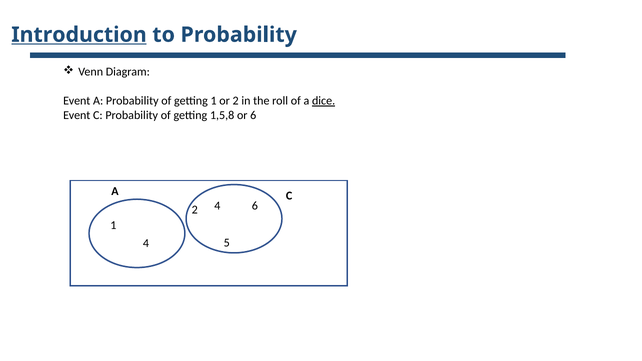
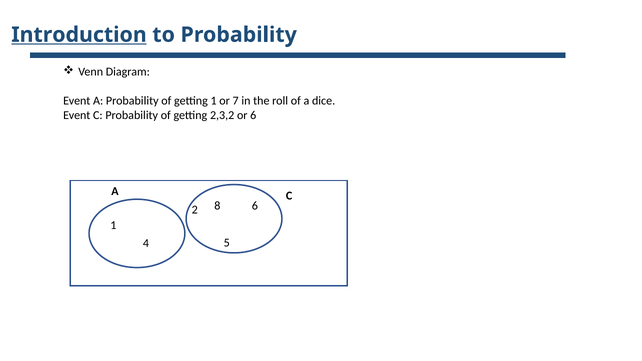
or 2: 2 -> 7
dice underline: present -> none
1,5,8: 1,5,8 -> 2,3,2
2 4: 4 -> 8
